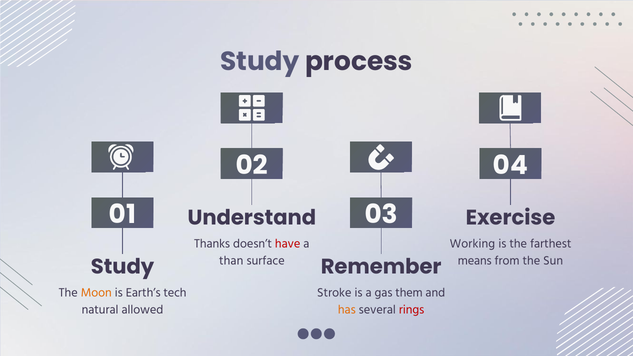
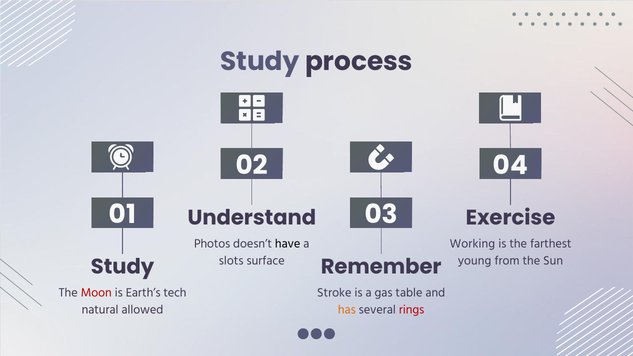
Thanks: Thanks -> Photos
have colour: red -> black
than: than -> slots
means: means -> young
Moon colour: orange -> red
them: them -> table
